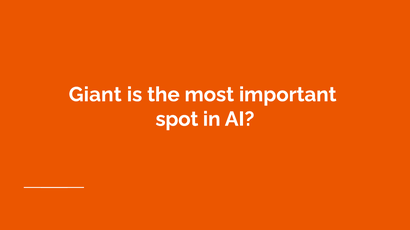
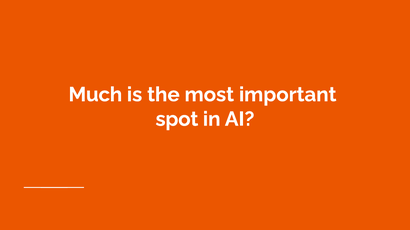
Giant: Giant -> Much
